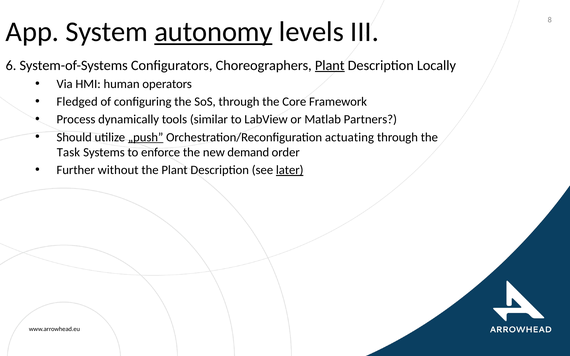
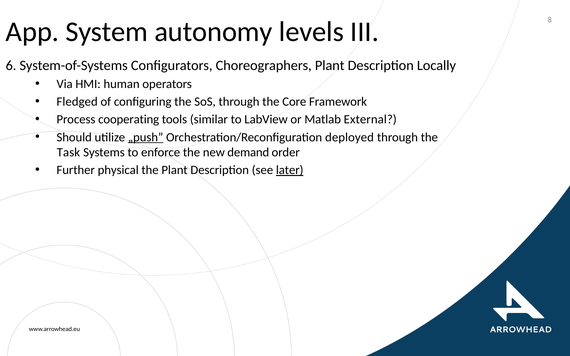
autonomy underline: present -> none
Plant at (330, 66) underline: present -> none
dynamically: dynamically -> cooperating
Partners: Partners -> External
actuating: actuating -> deployed
without: without -> physical
